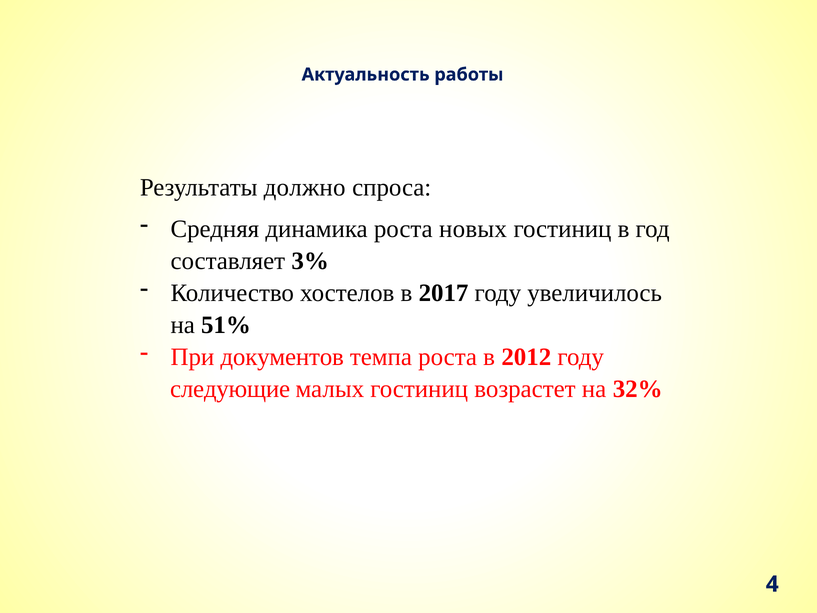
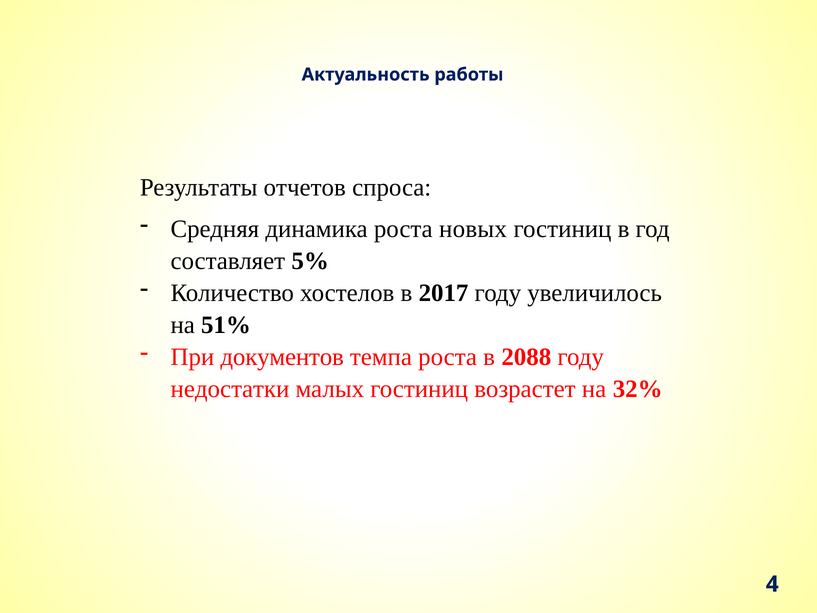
должно: должно -> отчетов
3%: 3% -> 5%
2012: 2012 -> 2088
следующие: следующие -> недостатки
